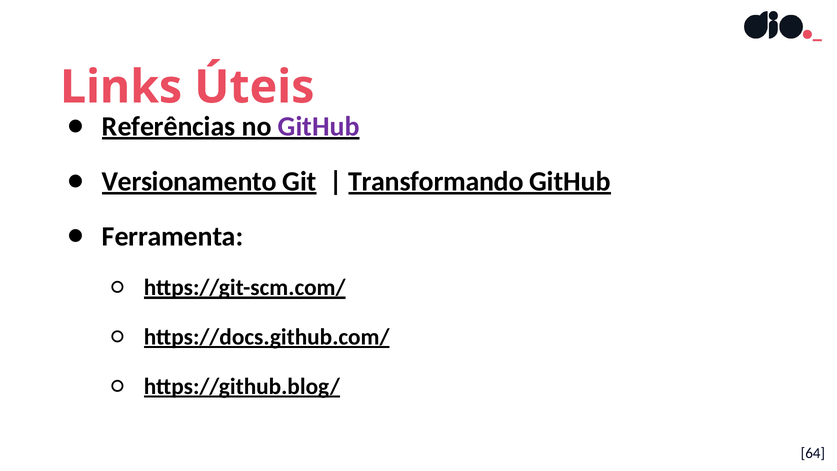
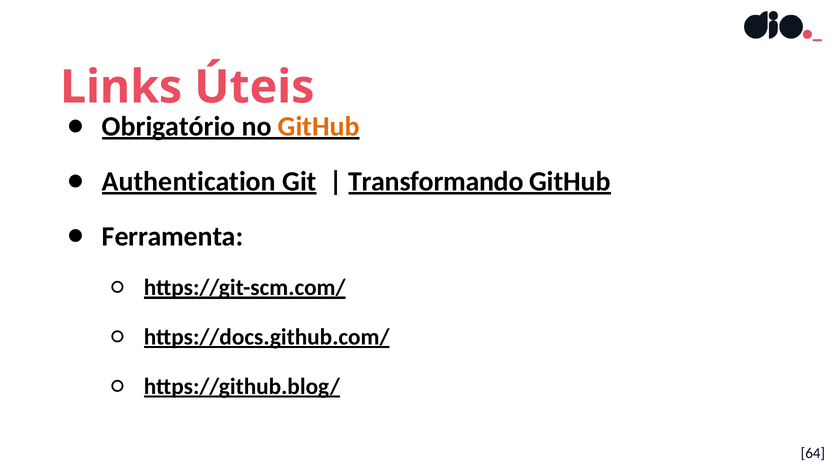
Referências: Referências -> Obrigatório
GitHub at (319, 126) colour: purple -> orange
Versionamento: Versionamento -> Authentication
